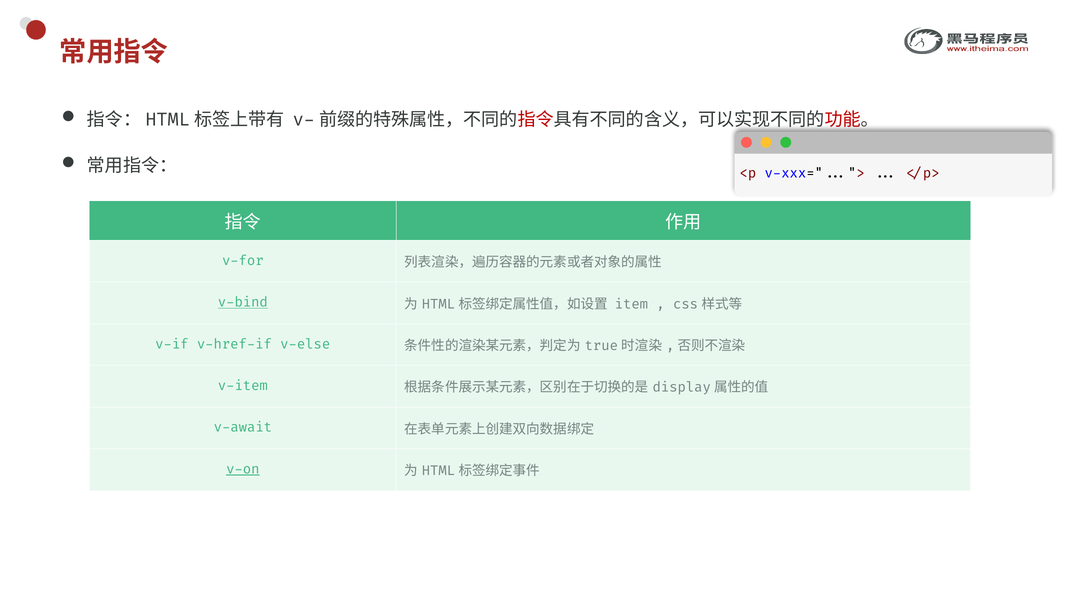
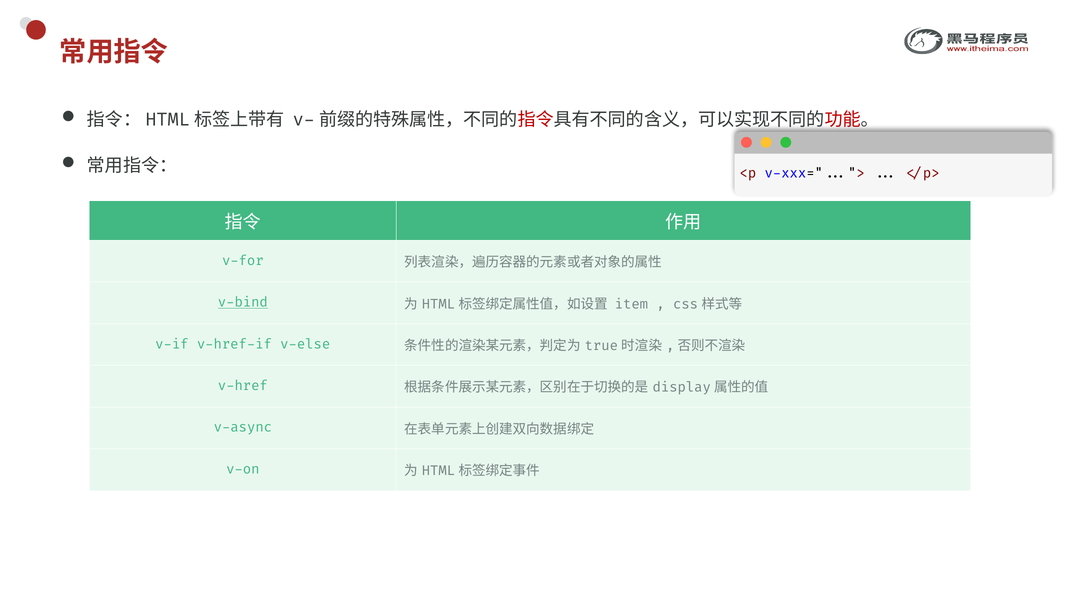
v-item: v-item -> v-href
v-await: v-await -> v-async
v-on underline: present -> none
